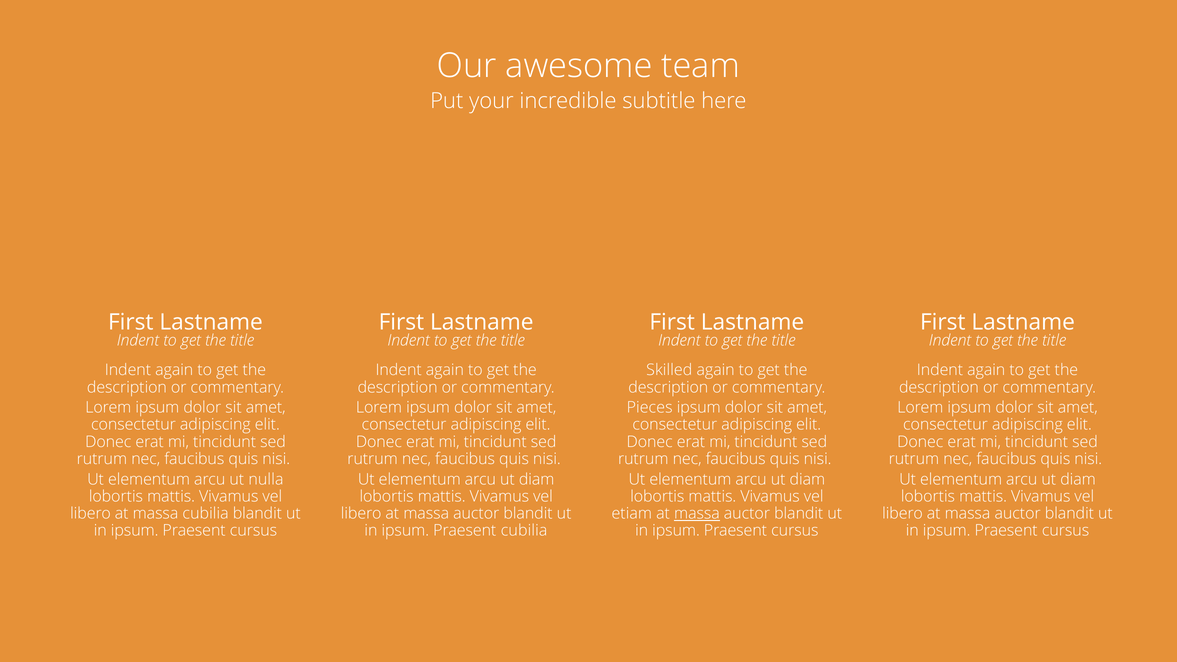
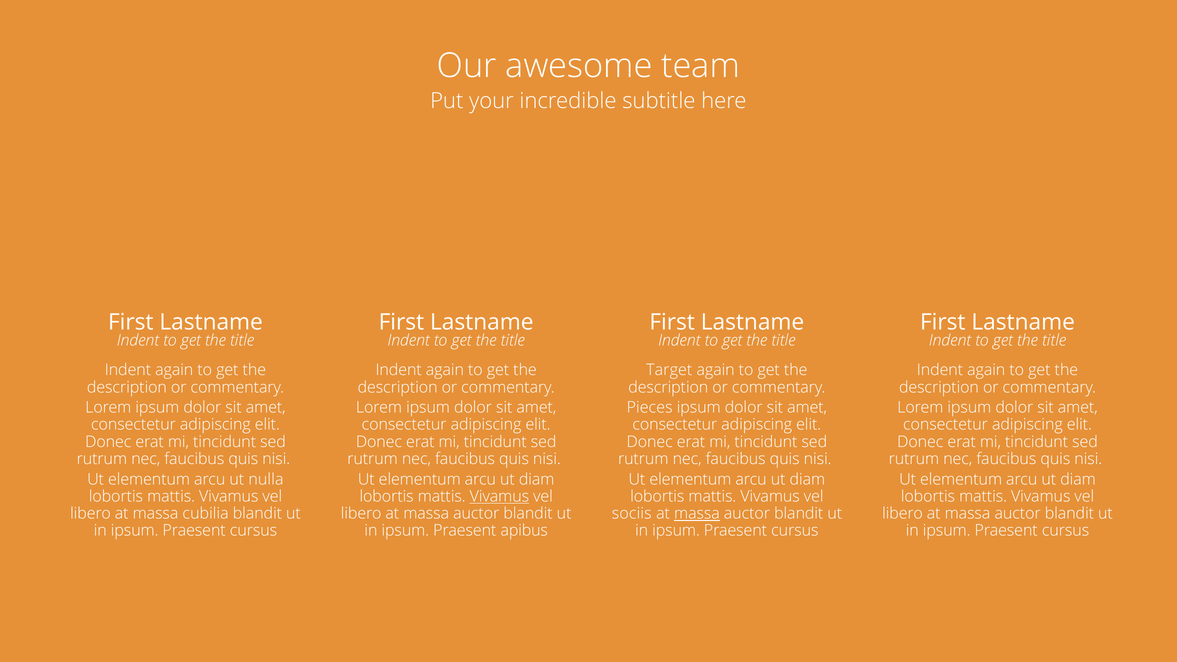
Skilled: Skilled -> Target
Vivamus at (499, 496) underline: none -> present
etiam: etiam -> sociis
Praesent cubilia: cubilia -> apibus
